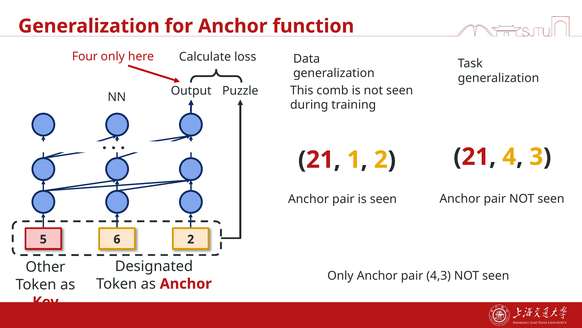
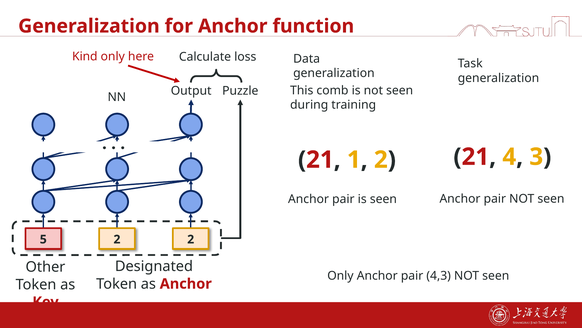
Four: Four -> Kind
5 6: 6 -> 2
